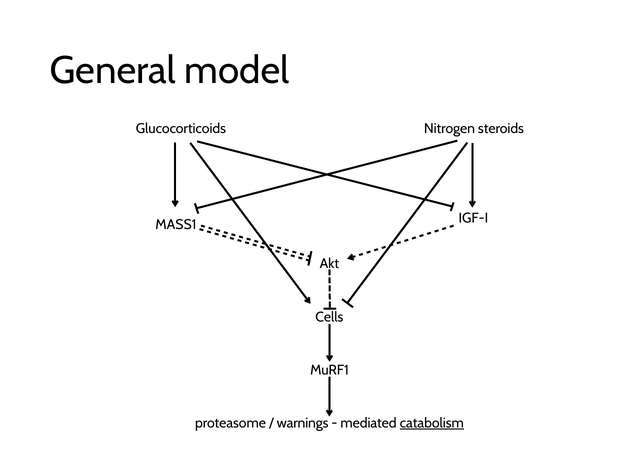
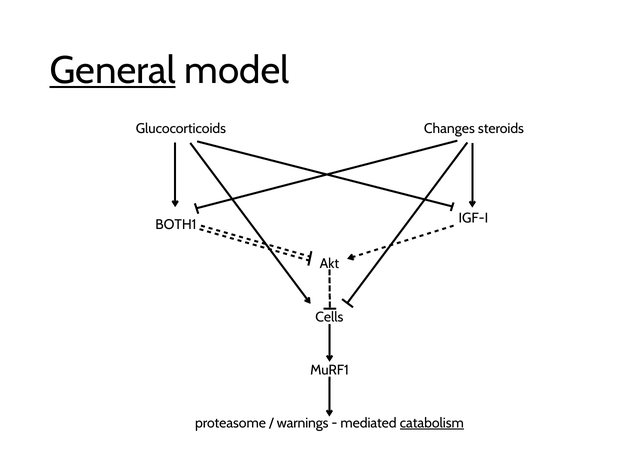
General underline: none -> present
Nitrogen: Nitrogen -> Changes
MASS1: MASS1 -> BOTH1
